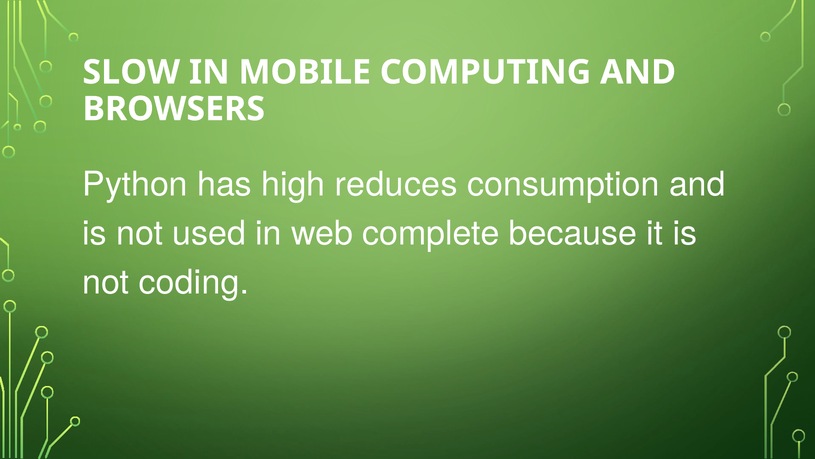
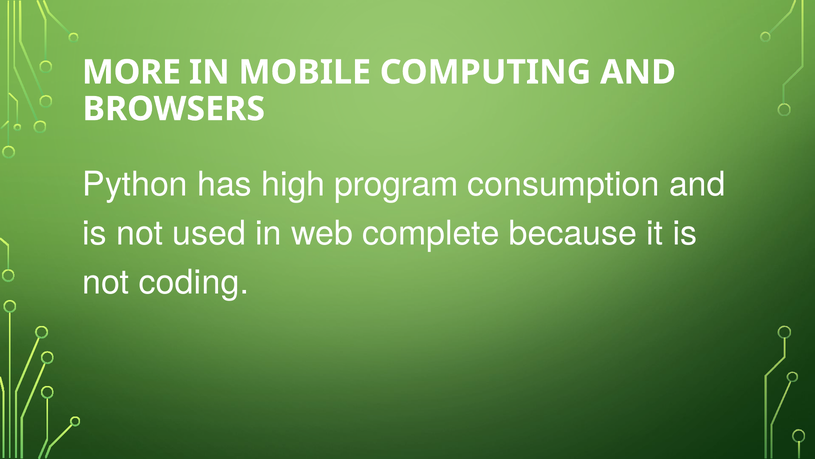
SLOW: SLOW -> MORE
reduces: reduces -> program
